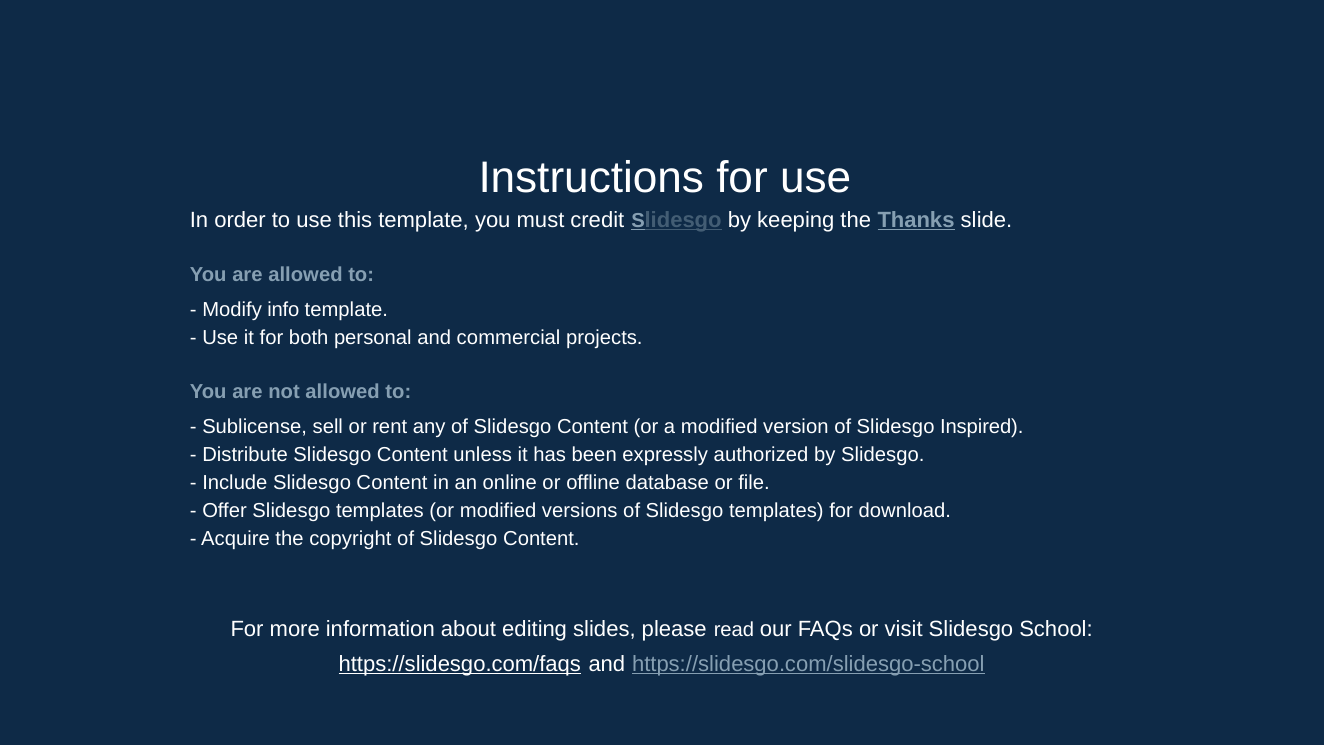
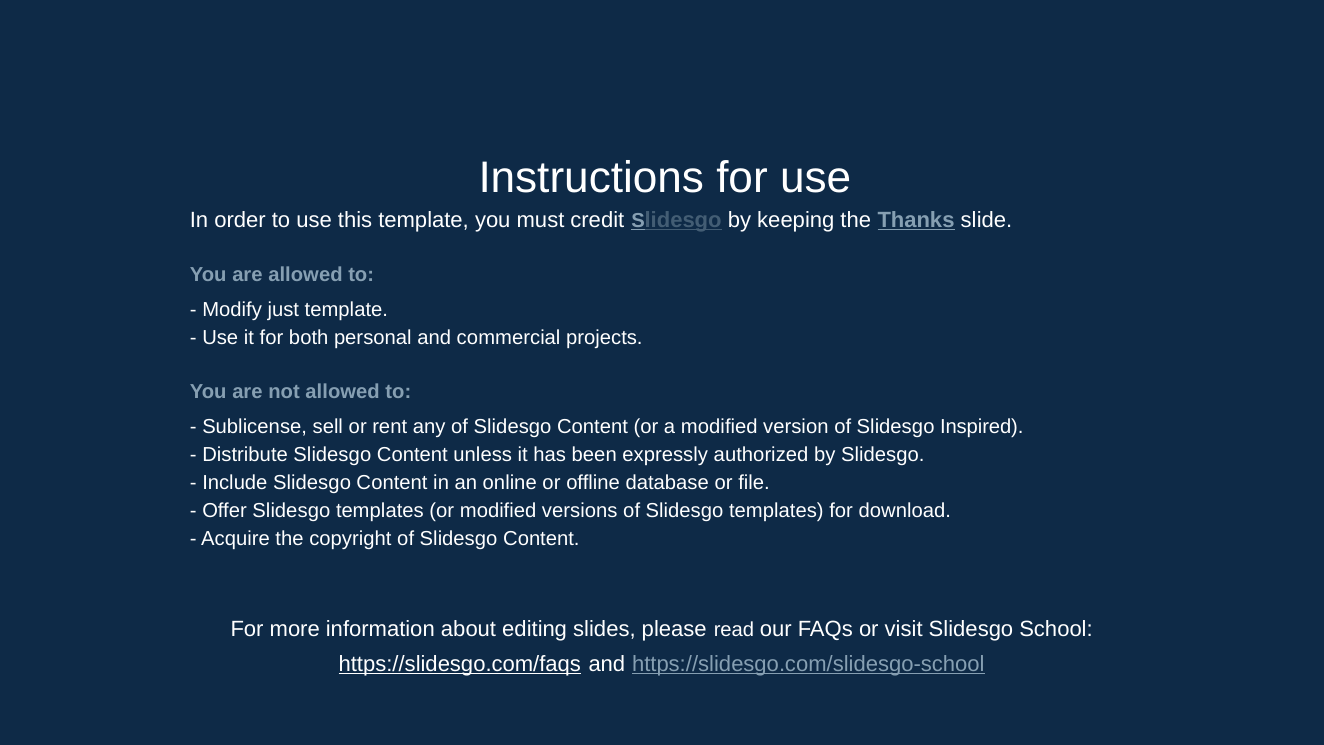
info: info -> just
